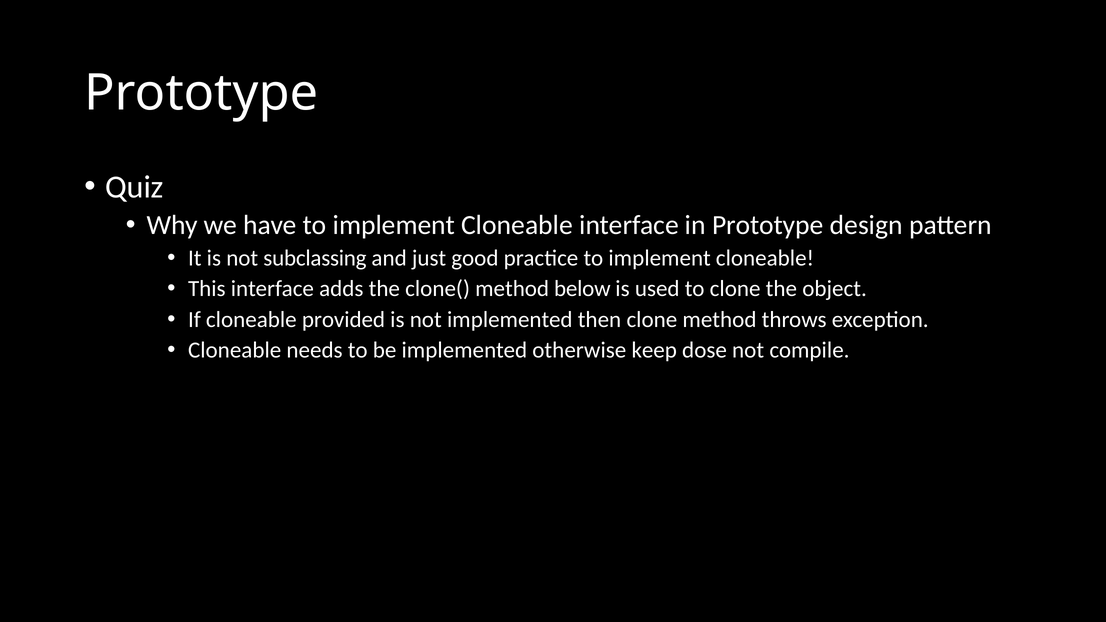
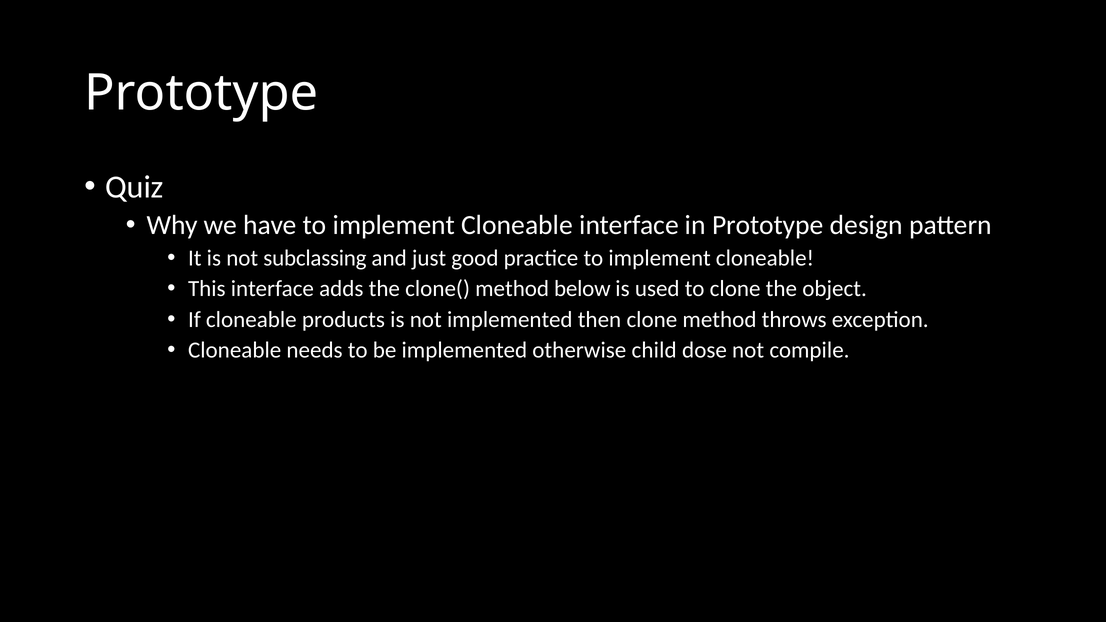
provided: provided -> products
keep: keep -> child
